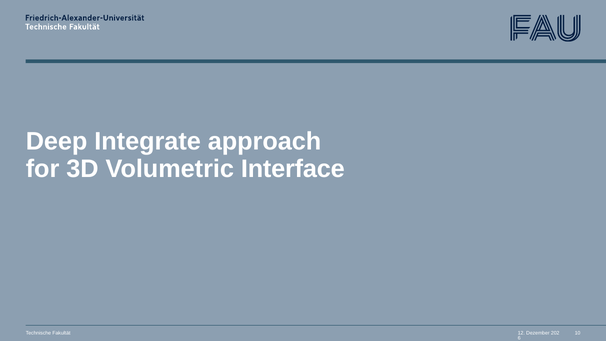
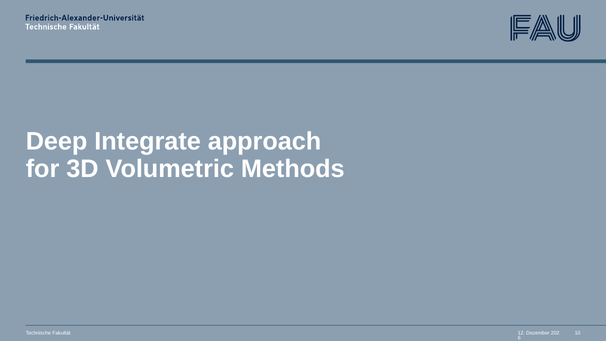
Interface: Interface -> Methods
